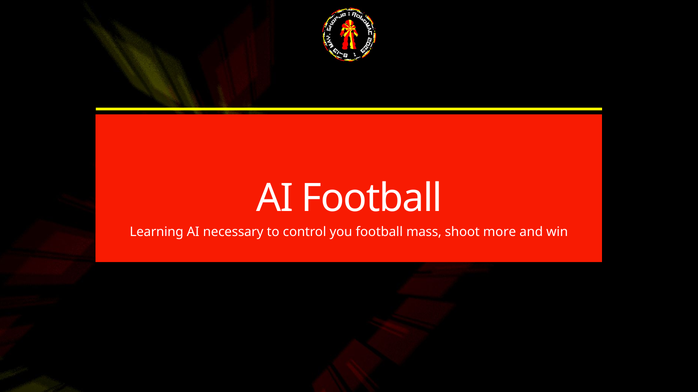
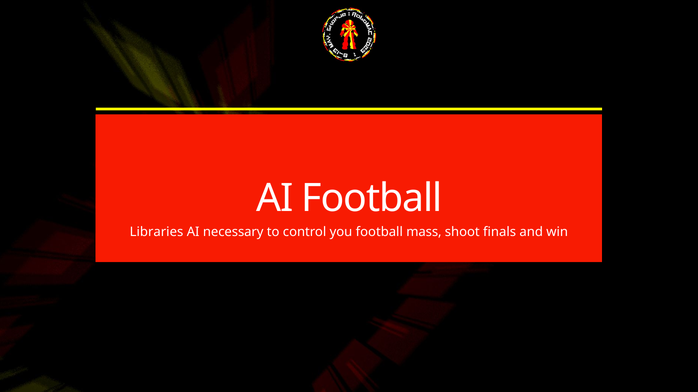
Learning: Learning -> Libraries
more: more -> finals
